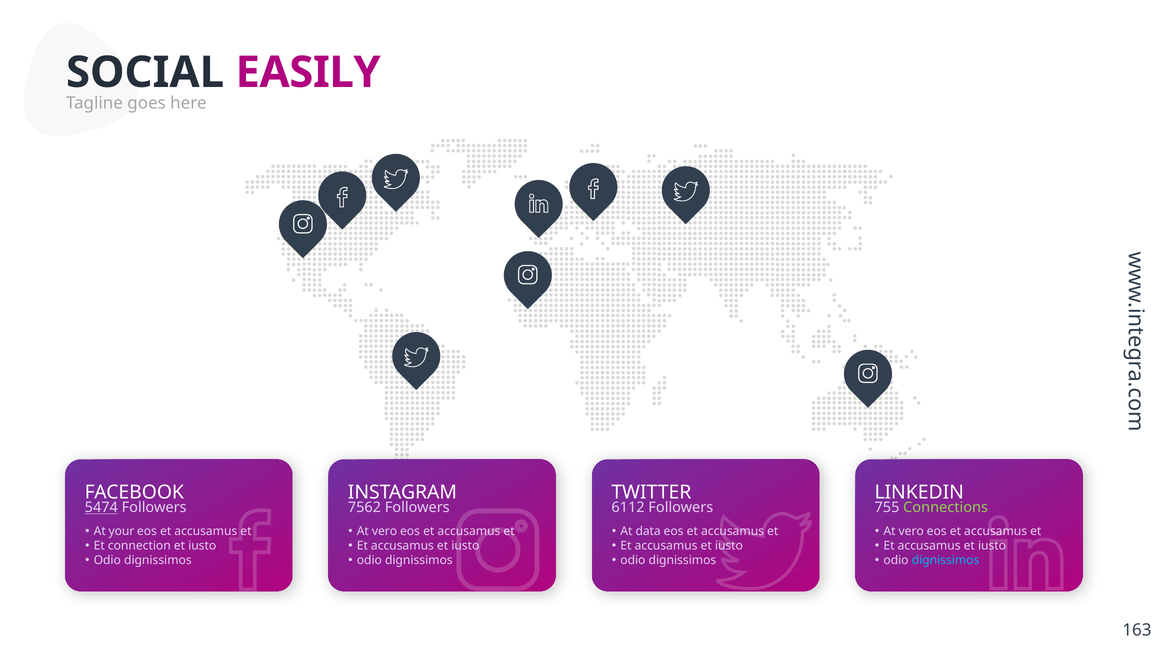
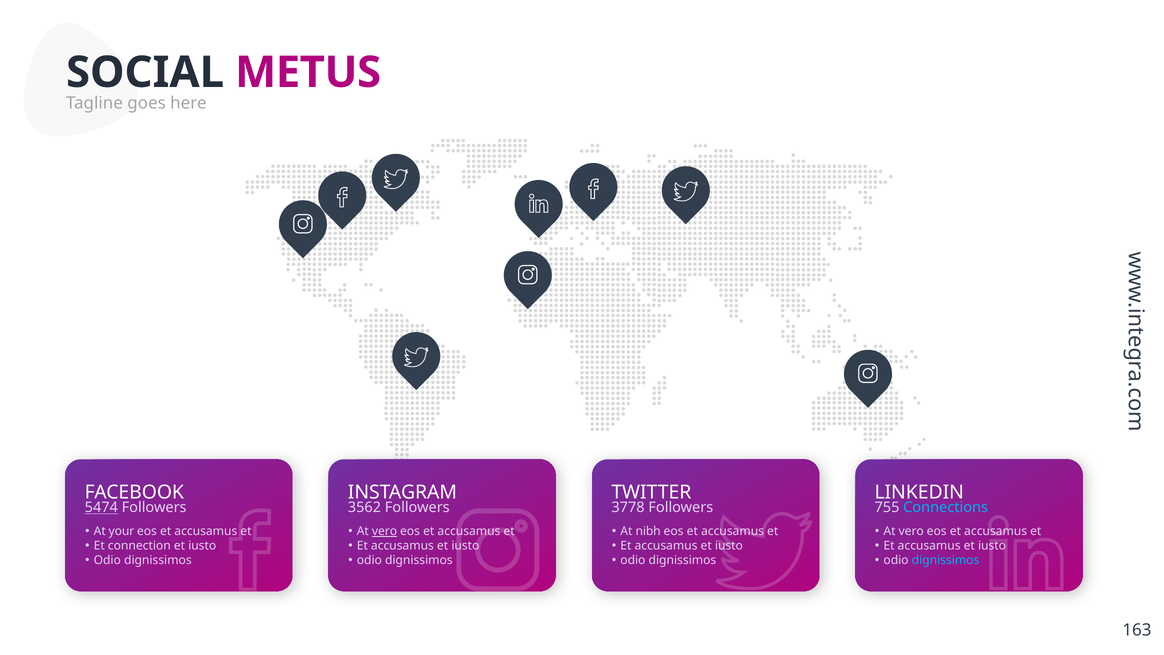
EASILY: EASILY -> METUS
7562: 7562 -> 3562
6112: 6112 -> 3778
Connections colour: light green -> light blue
vero at (385, 531) underline: none -> present
data: data -> nibh
